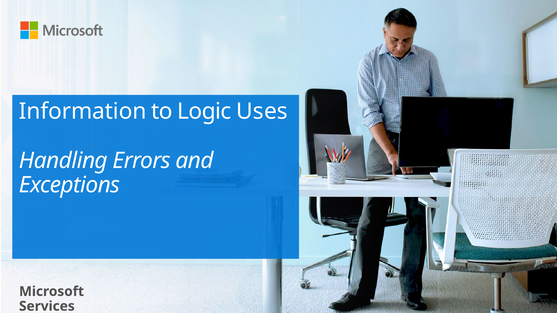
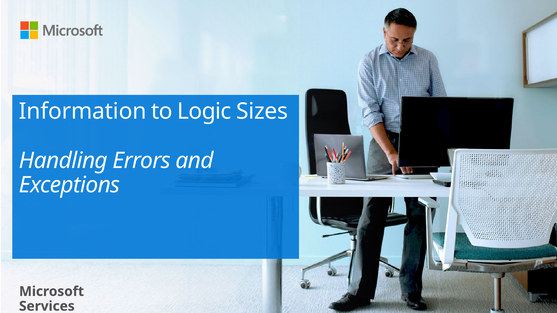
Uses: Uses -> Sizes
